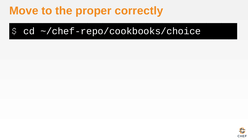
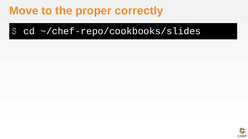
~/chef-repo/cookbooks/choice: ~/chef-repo/cookbooks/choice -> ~/chef-repo/cookbooks/slides
